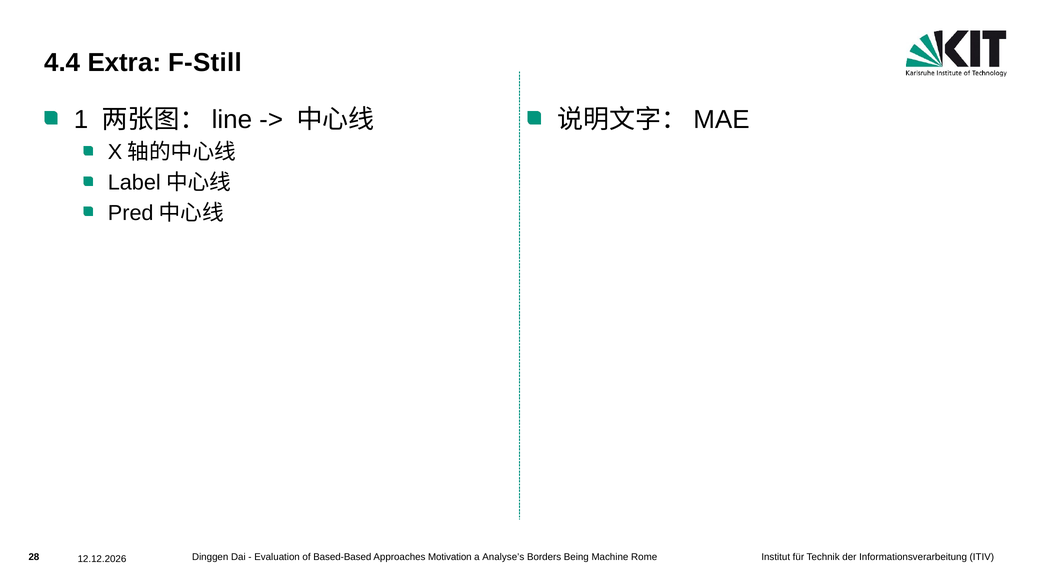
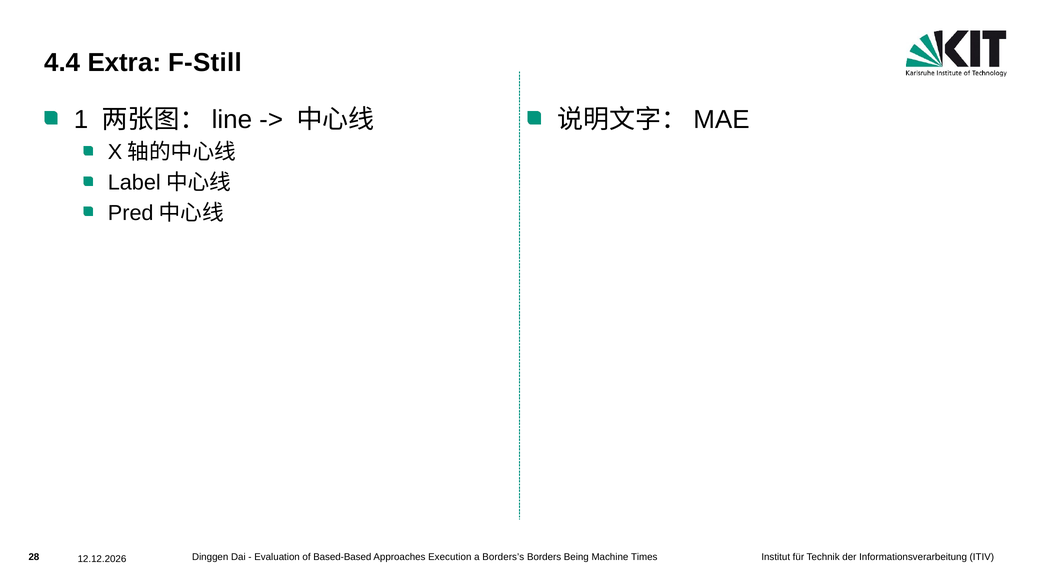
Motivation: Motivation -> Execution
Analyse’s: Analyse’s -> Borders’s
Rome: Rome -> Times
